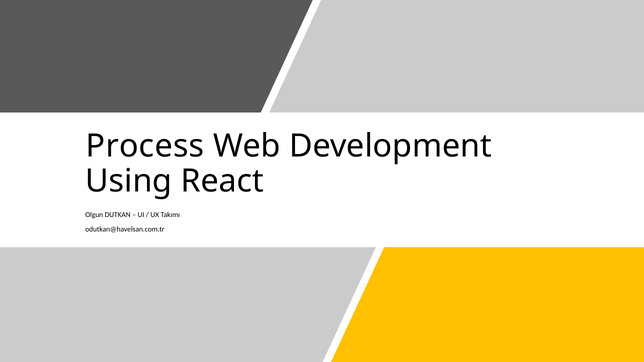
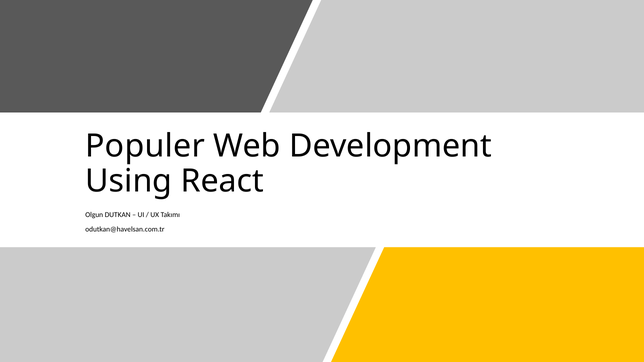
Process: Process -> Populer
